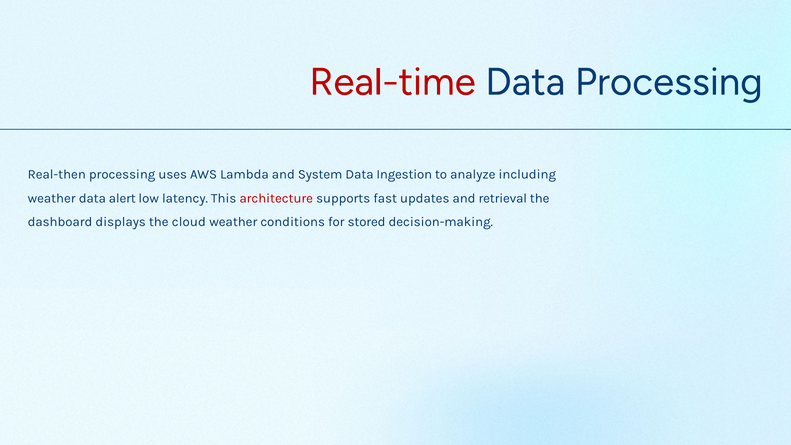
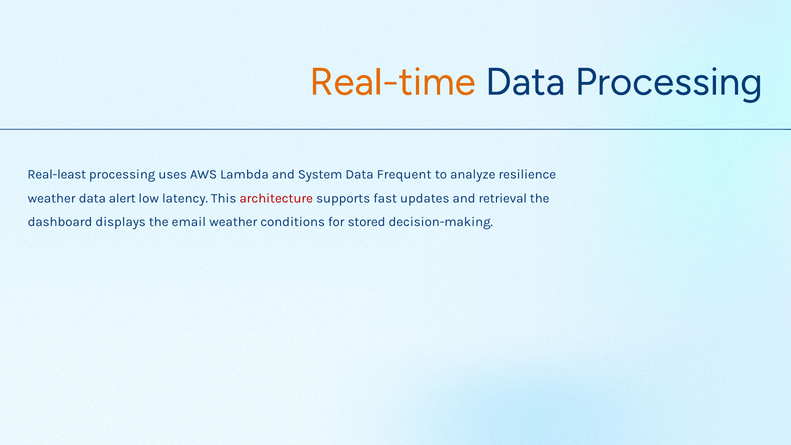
Real-time colour: red -> orange
Real-then: Real-then -> Real-least
Ingestion: Ingestion -> Frequent
including: including -> resilience
cloud: cloud -> email
